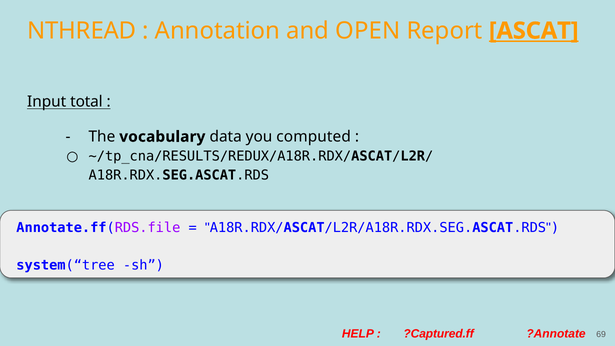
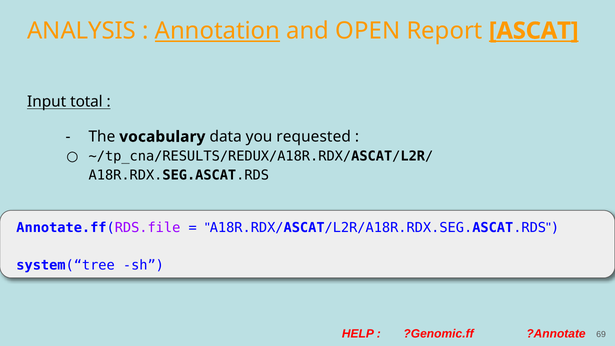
NTHREAD: NTHREAD -> ANALYSIS
Annotation underline: none -> present
computed: computed -> requested
?Captured.ff: ?Captured.ff -> ?Genomic.ff
